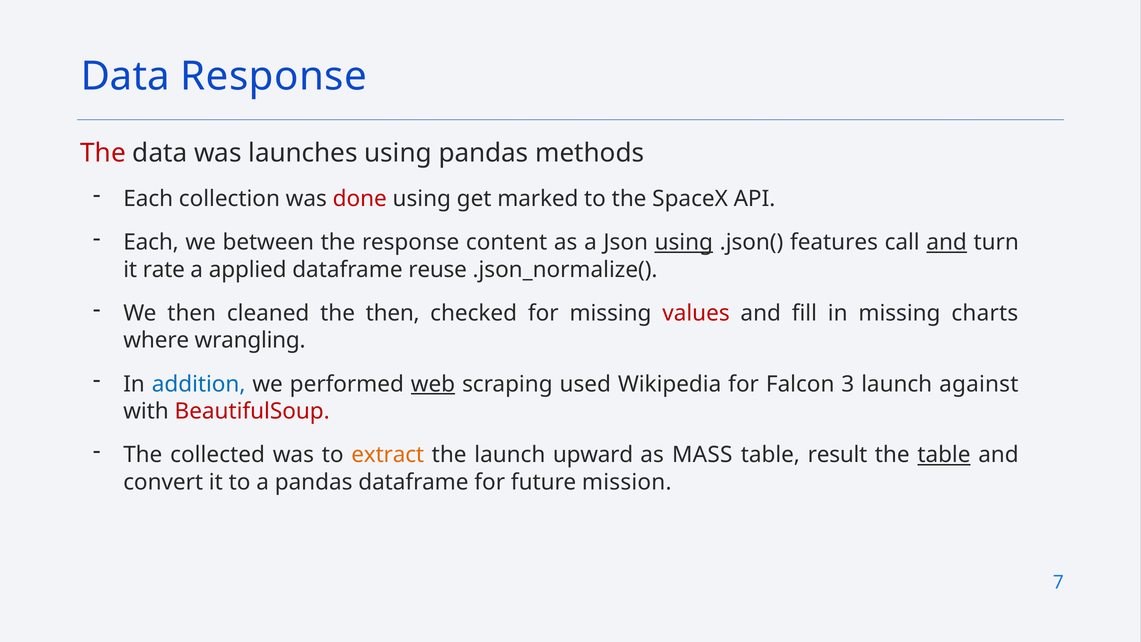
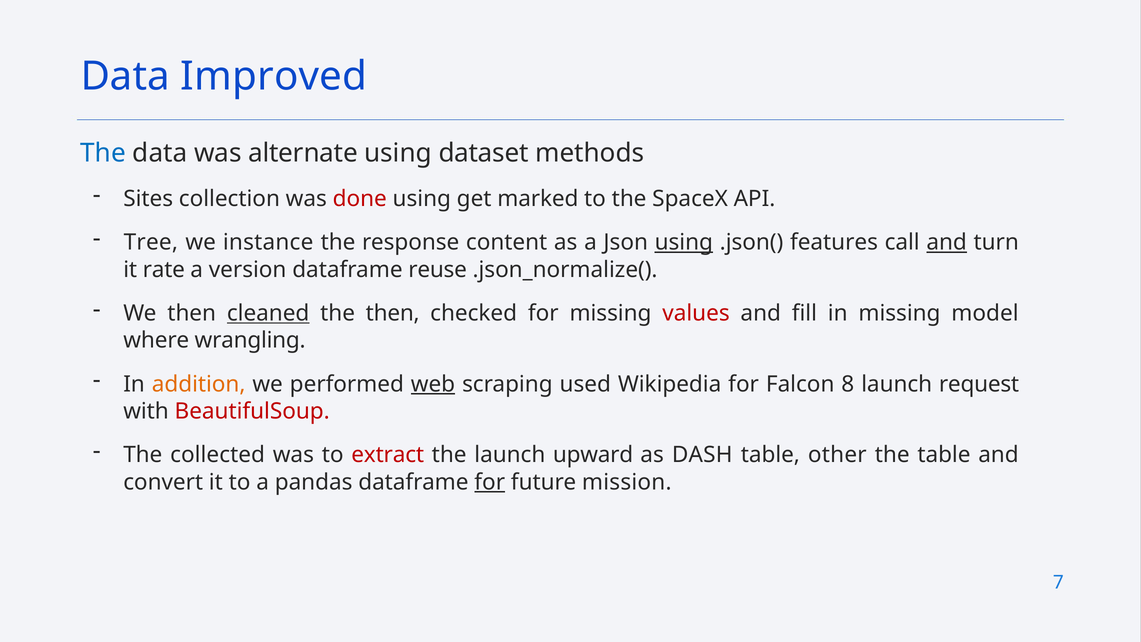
Data Response: Response -> Improved
The at (103, 153) colour: red -> blue
launches: launches -> alternate
using pandas: pandas -> dataset
Each at (148, 199): Each -> Sites
Each at (151, 242): Each -> Tree
between: between -> instance
applied: applied -> version
cleaned underline: none -> present
charts: charts -> model
addition colour: blue -> orange
3: 3 -> 8
against: against -> request
extract colour: orange -> red
MASS: MASS -> DASH
result: result -> other
table at (944, 455) underline: present -> none
for at (490, 482) underline: none -> present
